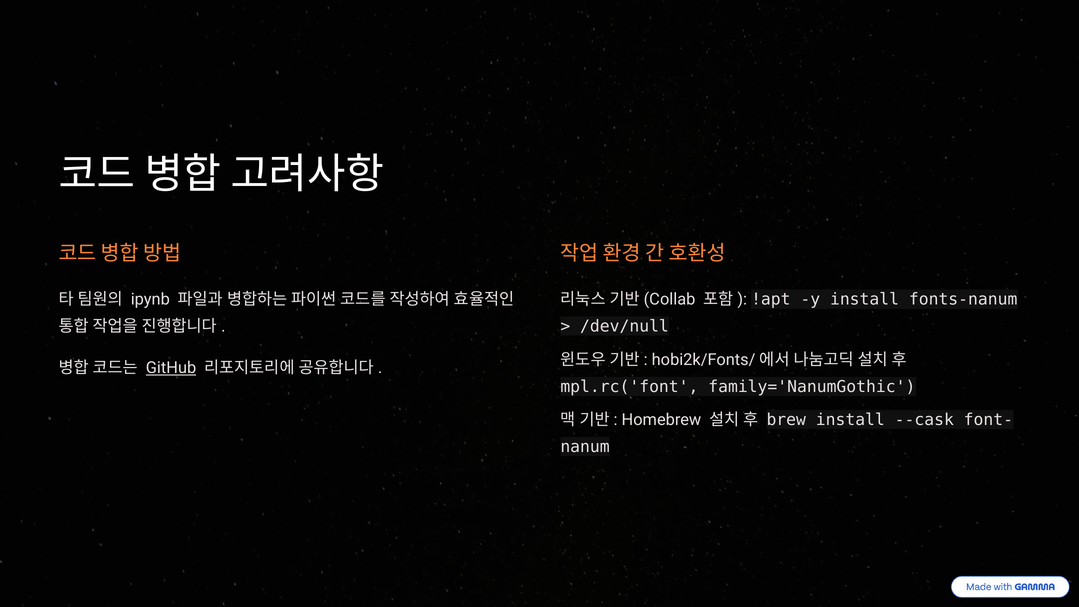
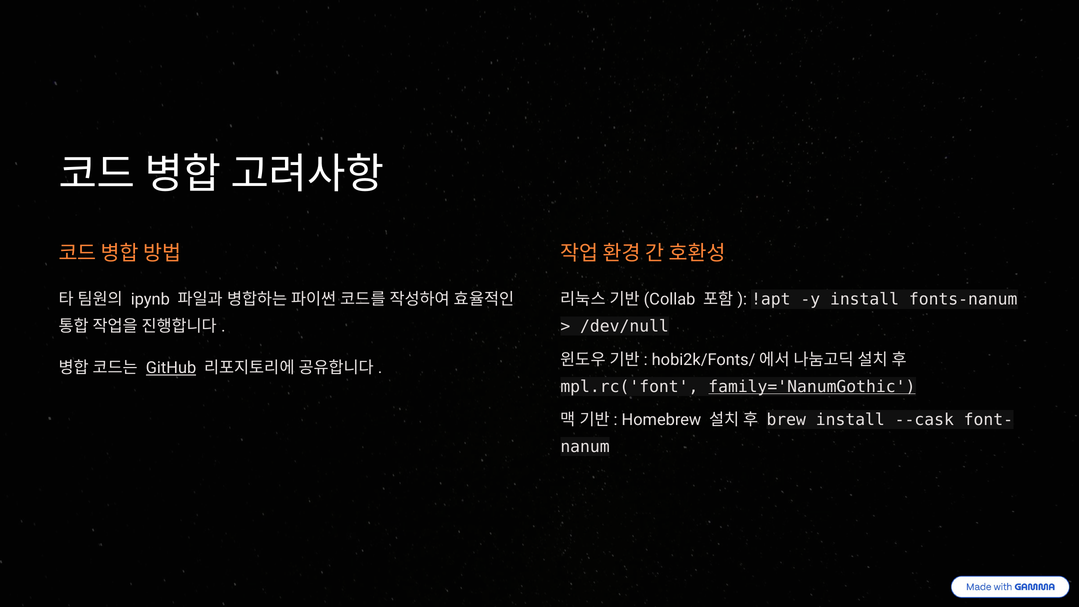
family='NanumGothic underline: none -> present
